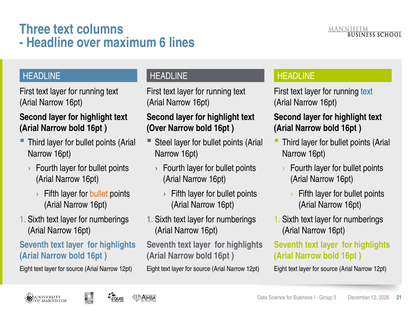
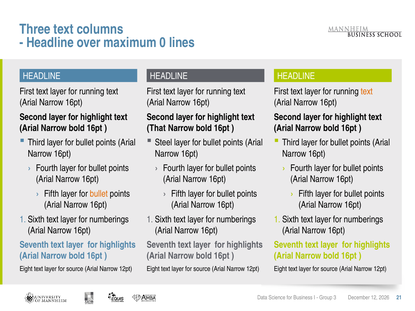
6: 6 -> 0
text at (367, 92) colour: blue -> orange
Over at (156, 128): Over -> That
